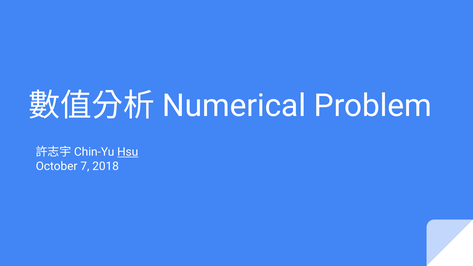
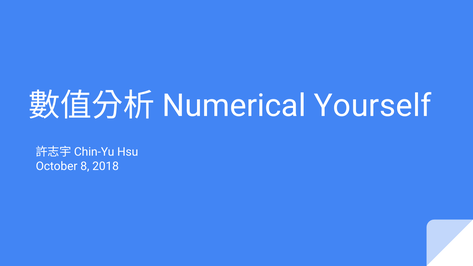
Problem: Problem -> Yourself
Hsu underline: present -> none
7: 7 -> 8
